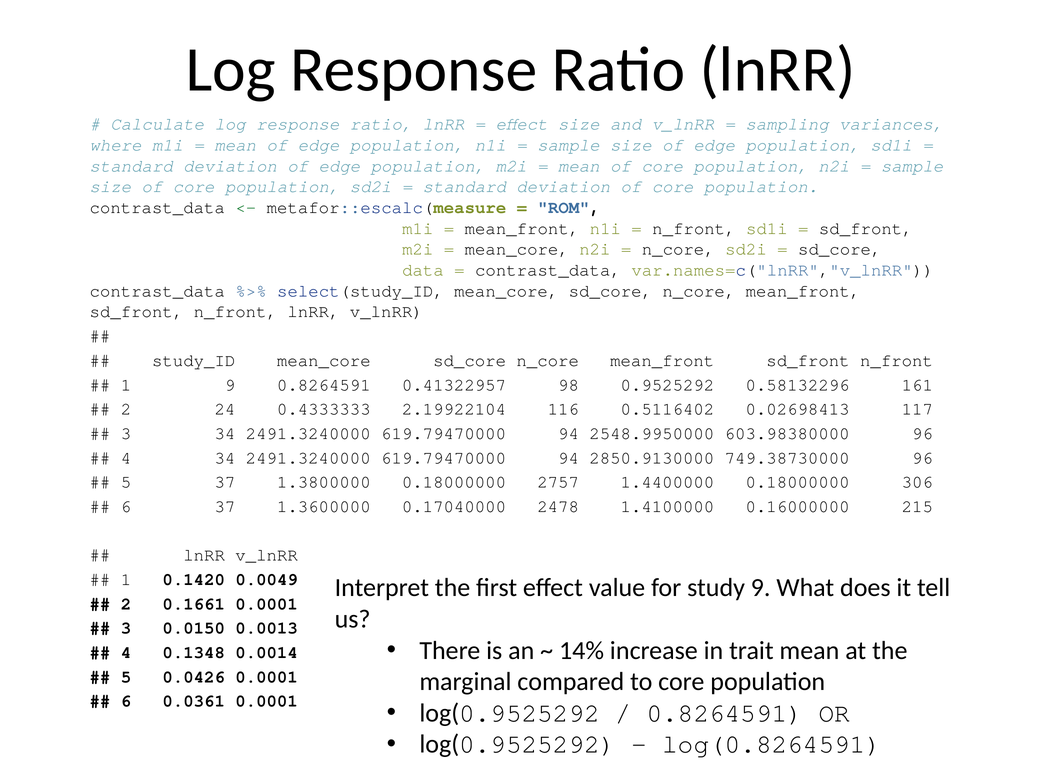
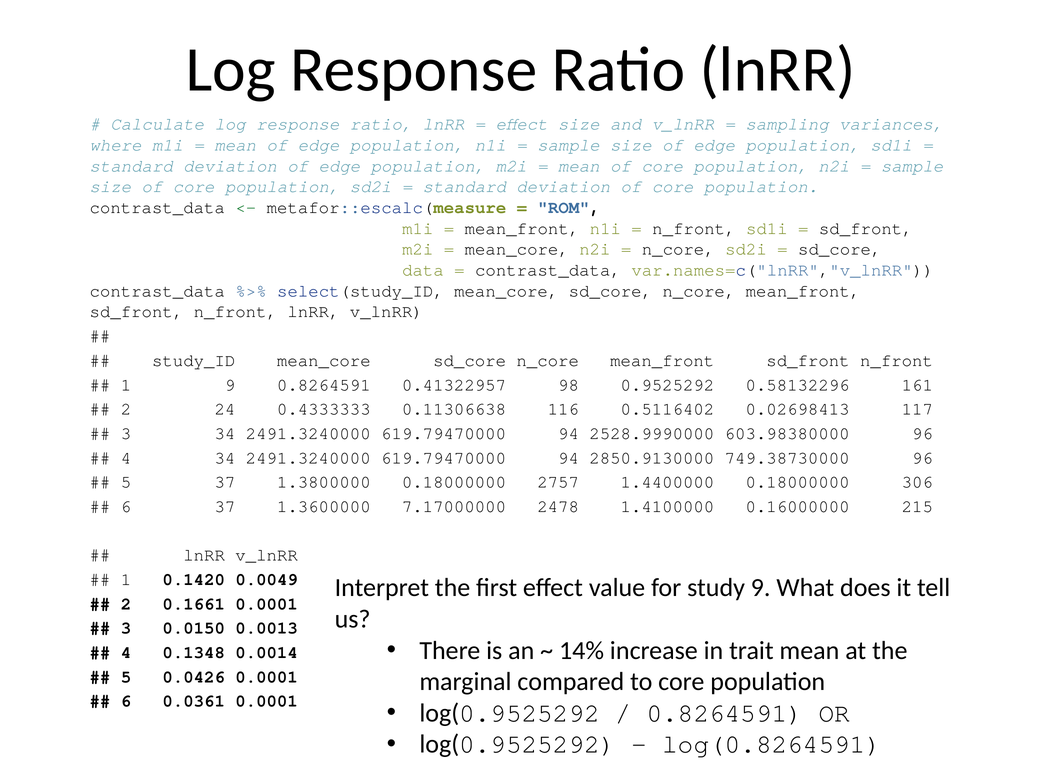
2.19922104: 2.19922104 -> 0.11306638
2548.9950000: 2548.9950000 -> 2528.9990000
0.17040000: 0.17040000 -> 7.17000000
